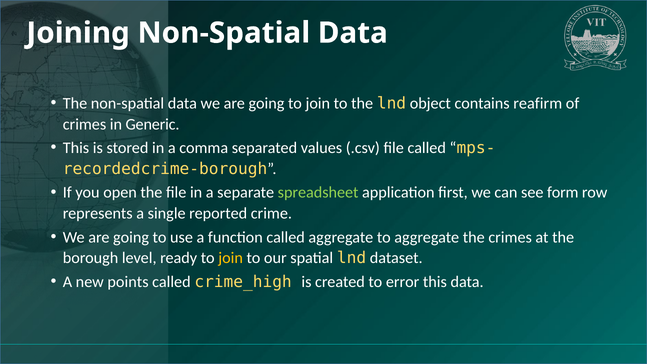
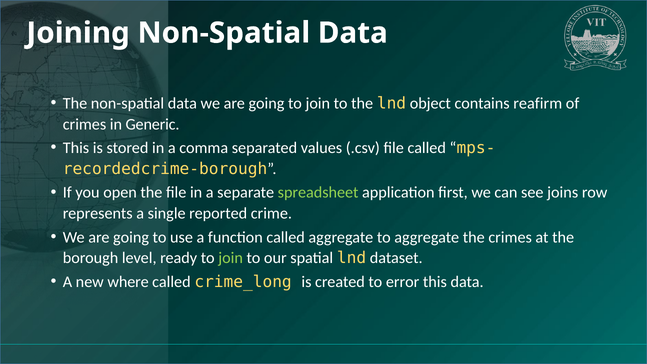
form: form -> joins
join at (231, 258) colour: yellow -> light green
points: points -> where
crime_high: crime_high -> crime_long
